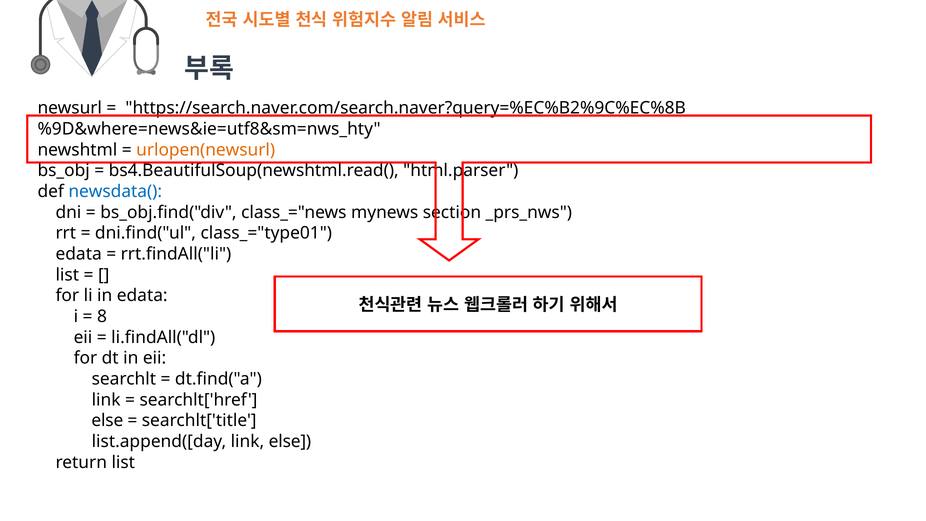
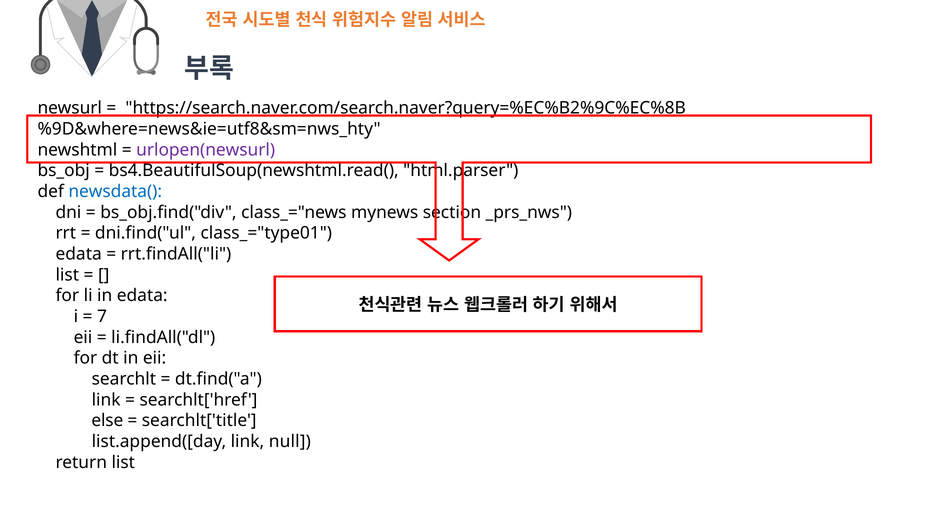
urlopen(newsurl colour: orange -> purple
8: 8 -> 7
link else: else -> null
